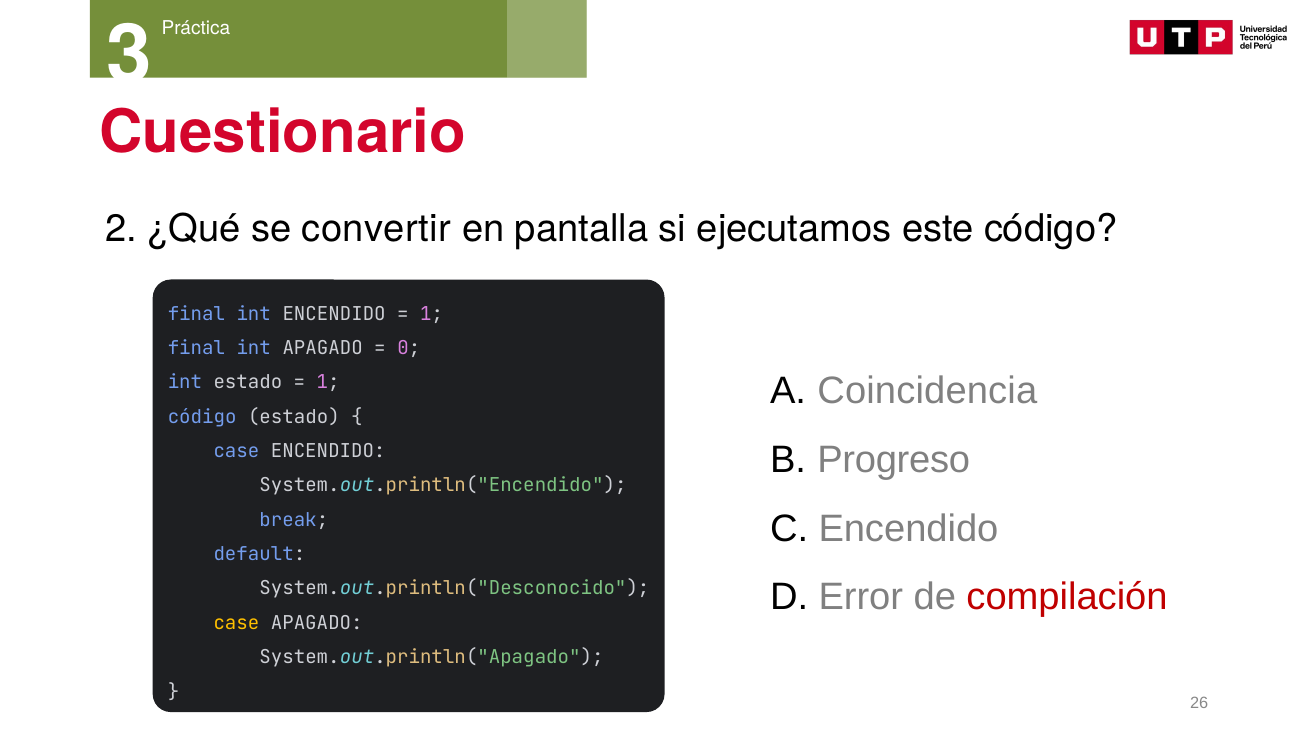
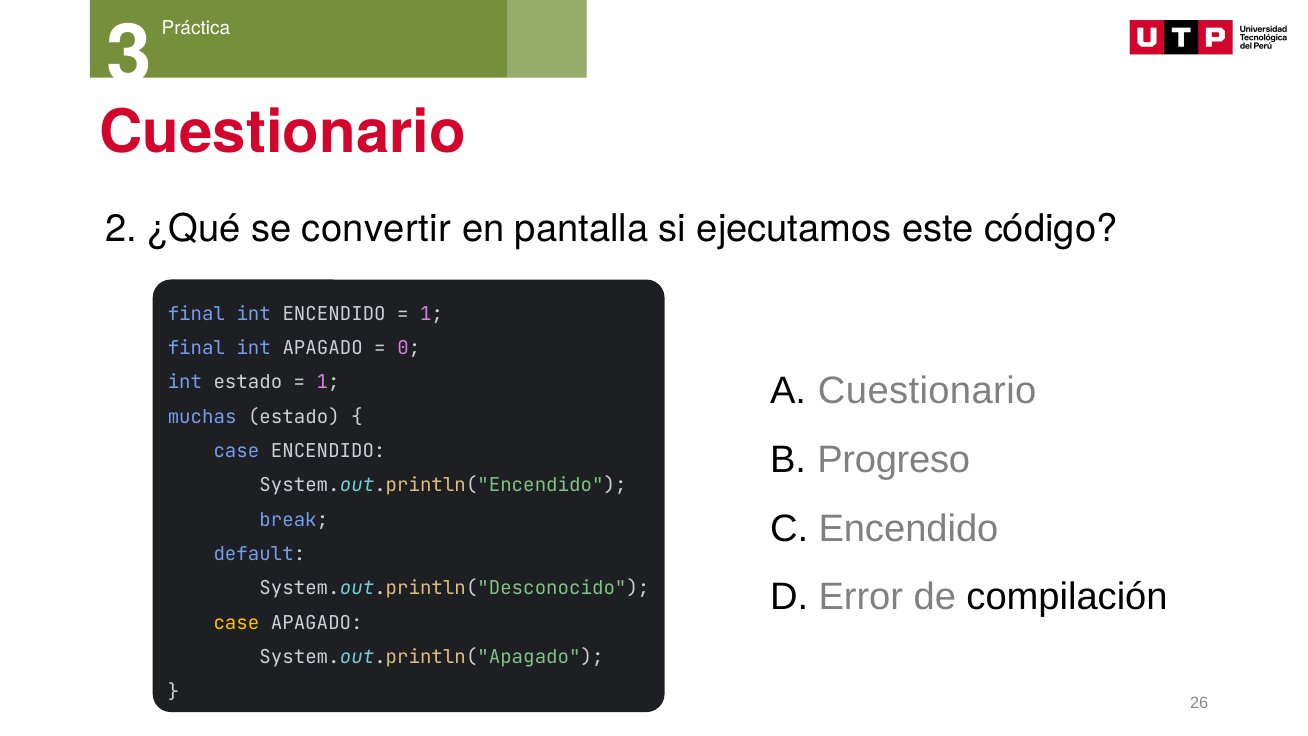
Coincidencia at (927, 391): Coincidencia -> Cuestionario
código at (202, 417): código -> muchas
compilación colour: red -> black
